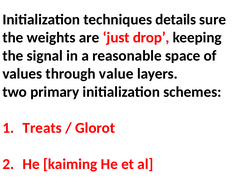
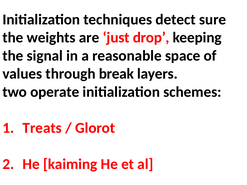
details: details -> detect
value: value -> break
primary: primary -> operate
